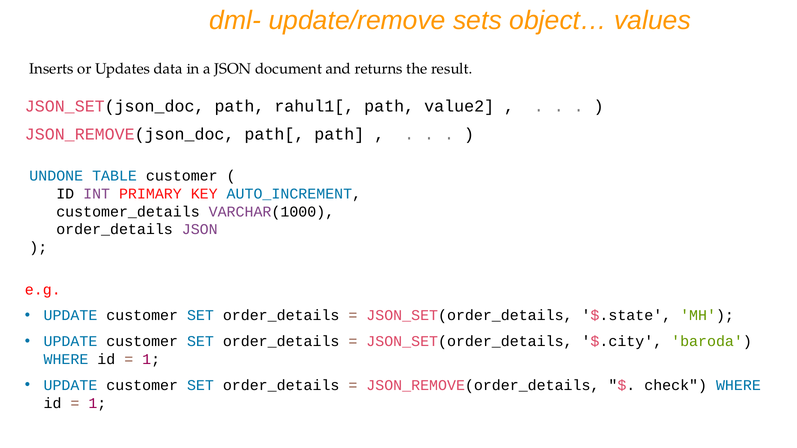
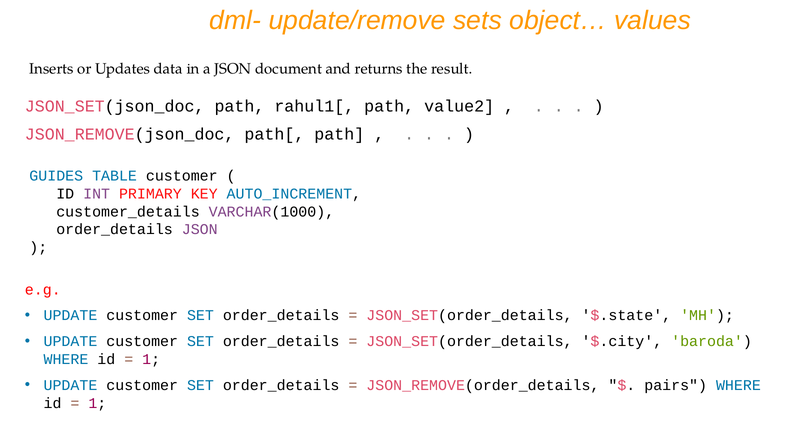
UNDONE: UNDONE -> GUIDES
check: check -> pairs
